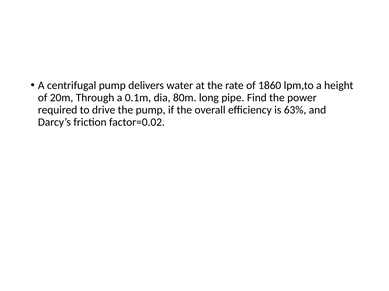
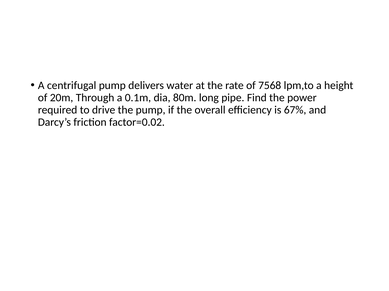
1860: 1860 -> 7568
63%: 63% -> 67%
